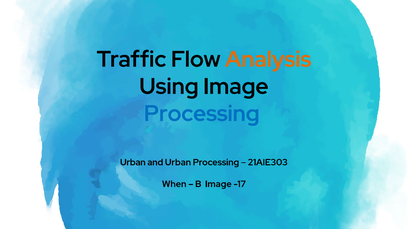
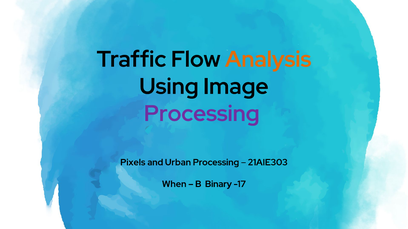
Processing at (202, 114) colour: blue -> purple
Urban at (133, 163): Urban -> Pixels
B Image: Image -> Binary
